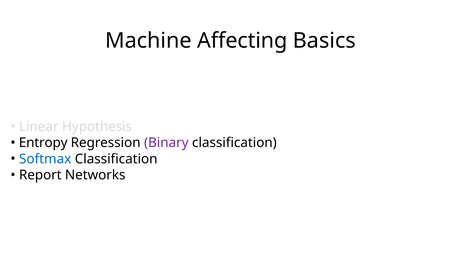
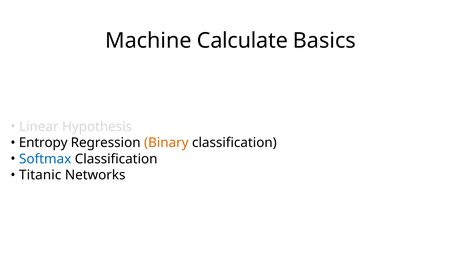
Affecting: Affecting -> Calculate
Binary colour: purple -> orange
Report: Report -> Titanic
